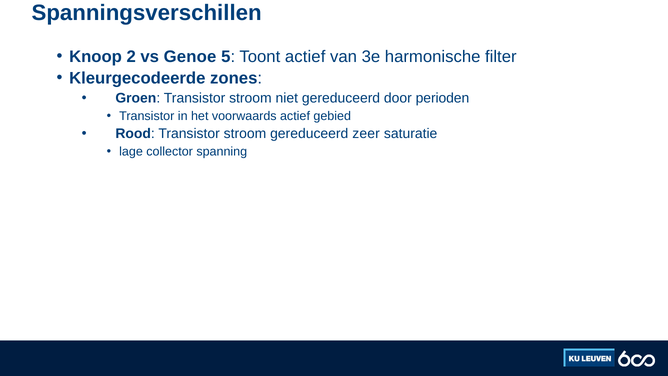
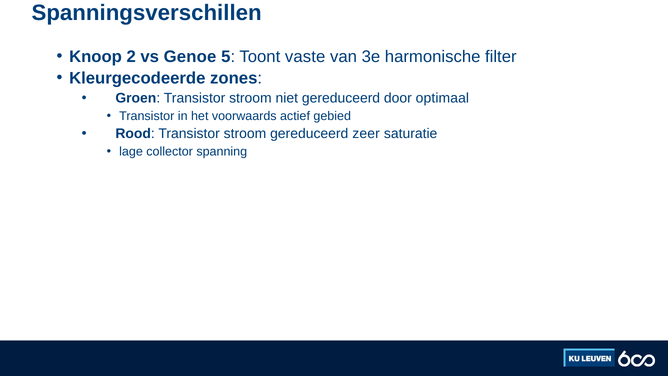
Toont actief: actief -> vaste
perioden: perioden -> optimaal
